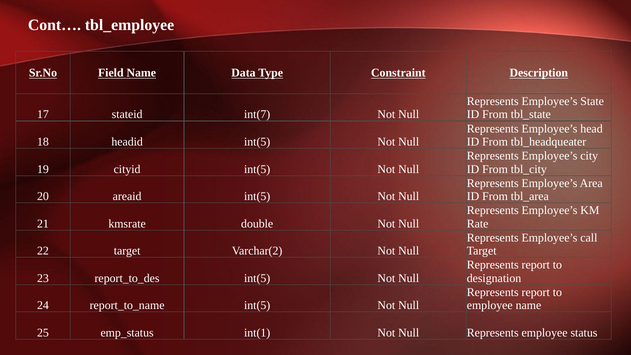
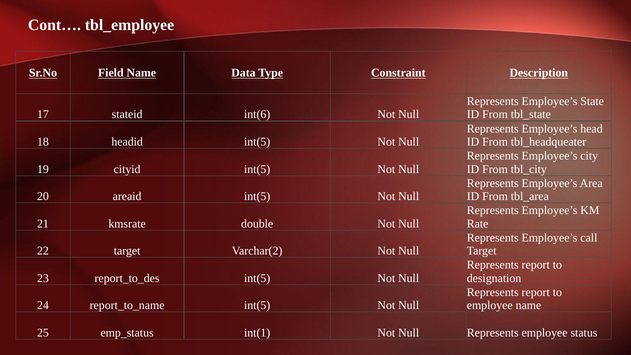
int(7: int(7 -> int(6
